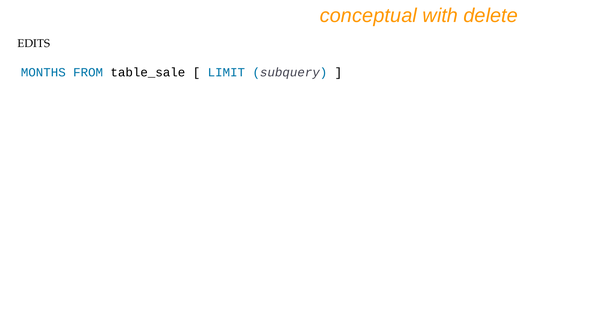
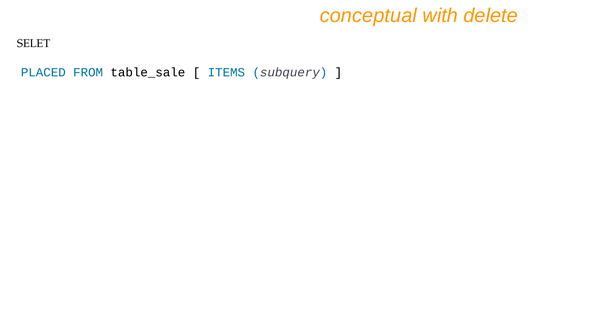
EDITS: EDITS -> SELET
MONTHS: MONTHS -> PLACED
LIMIT: LIMIT -> ITEMS
